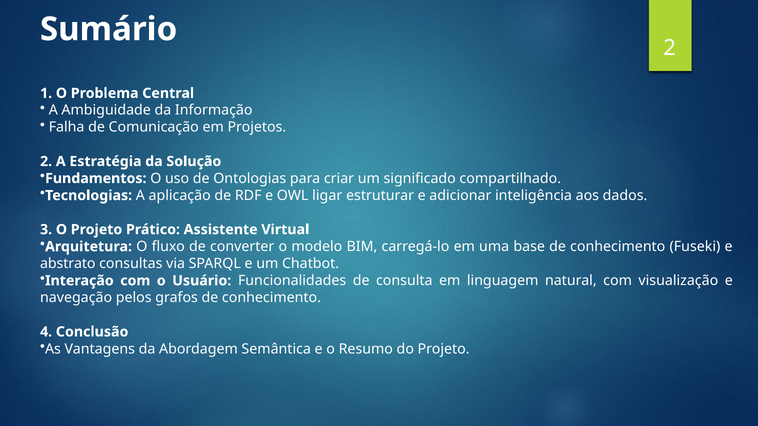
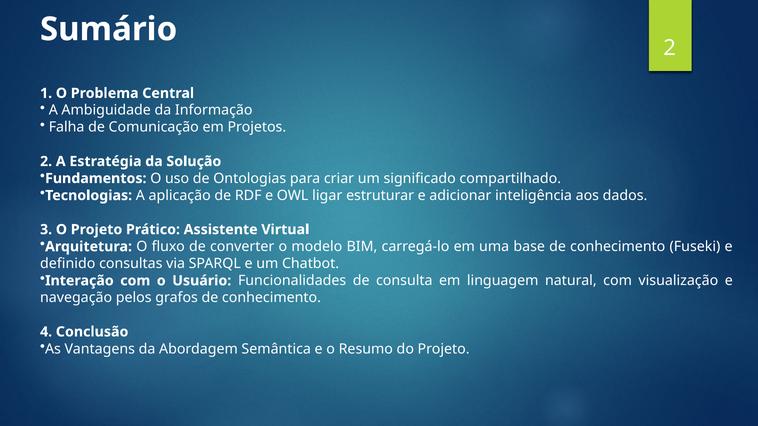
abstrato: abstrato -> definido
